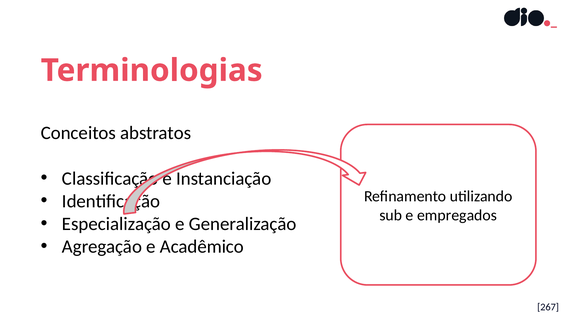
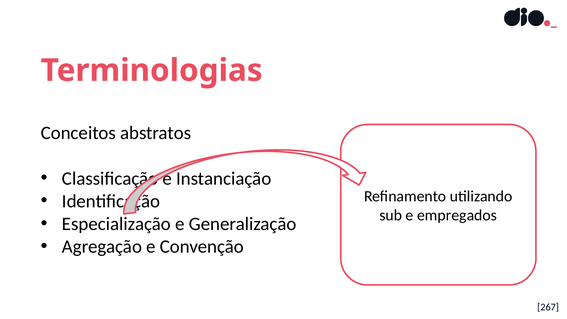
Acadêmico: Acadêmico -> Convenção
